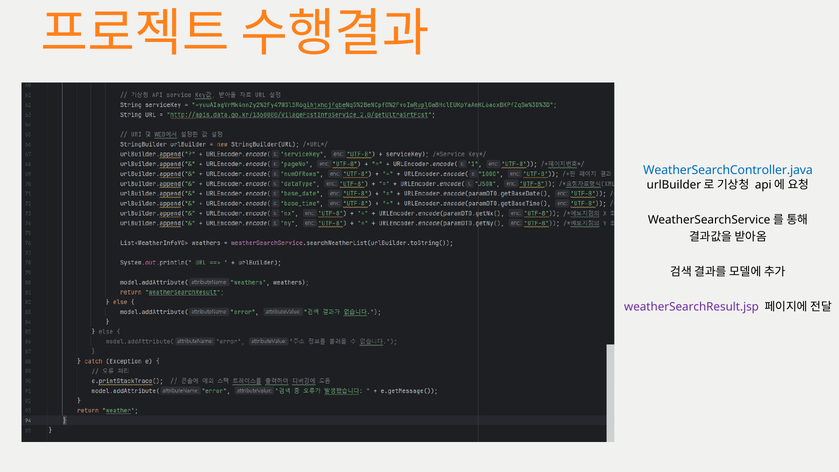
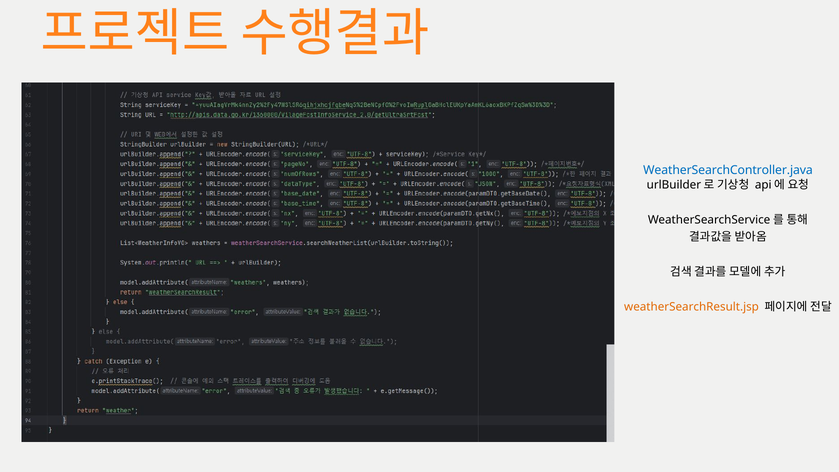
weatherSearchResult.jsp colour: purple -> orange
